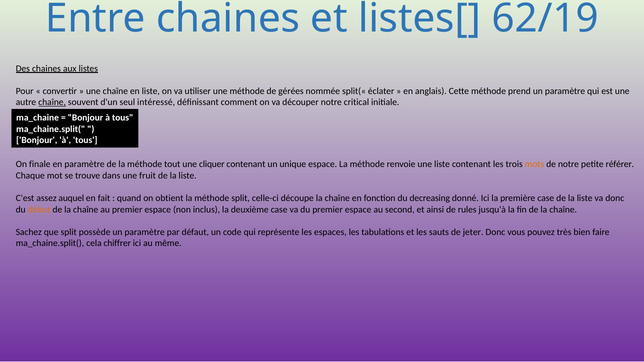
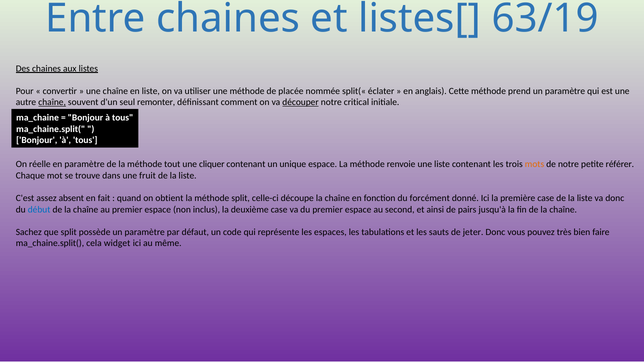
62/19: 62/19 -> 63/19
gérées: gérées -> placée
intéressé: intéressé -> remonter
découper underline: none -> present
finale: finale -> réelle
auquel: auquel -> absent
decreasing: decreasing -> forcément
début colour: orange -> blue
rules: rules -> pairs
chiffrer: chiffrer -> widget
